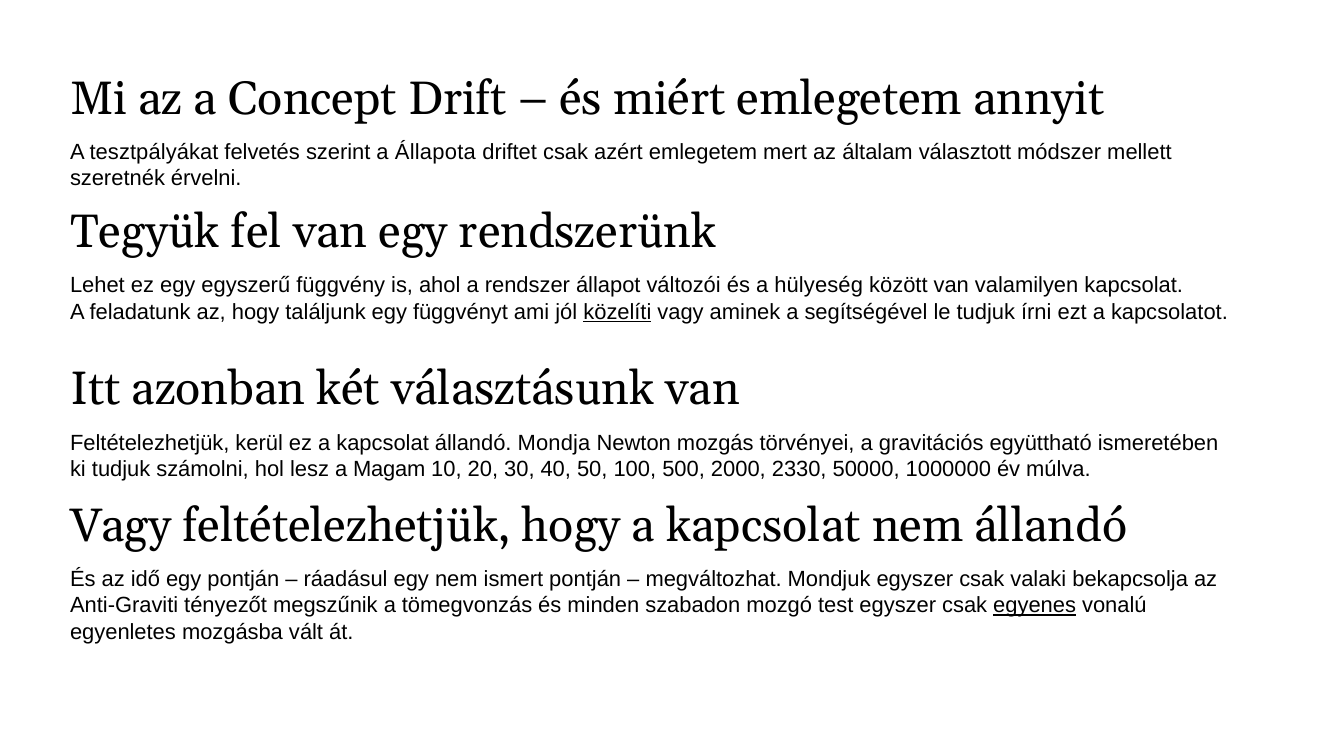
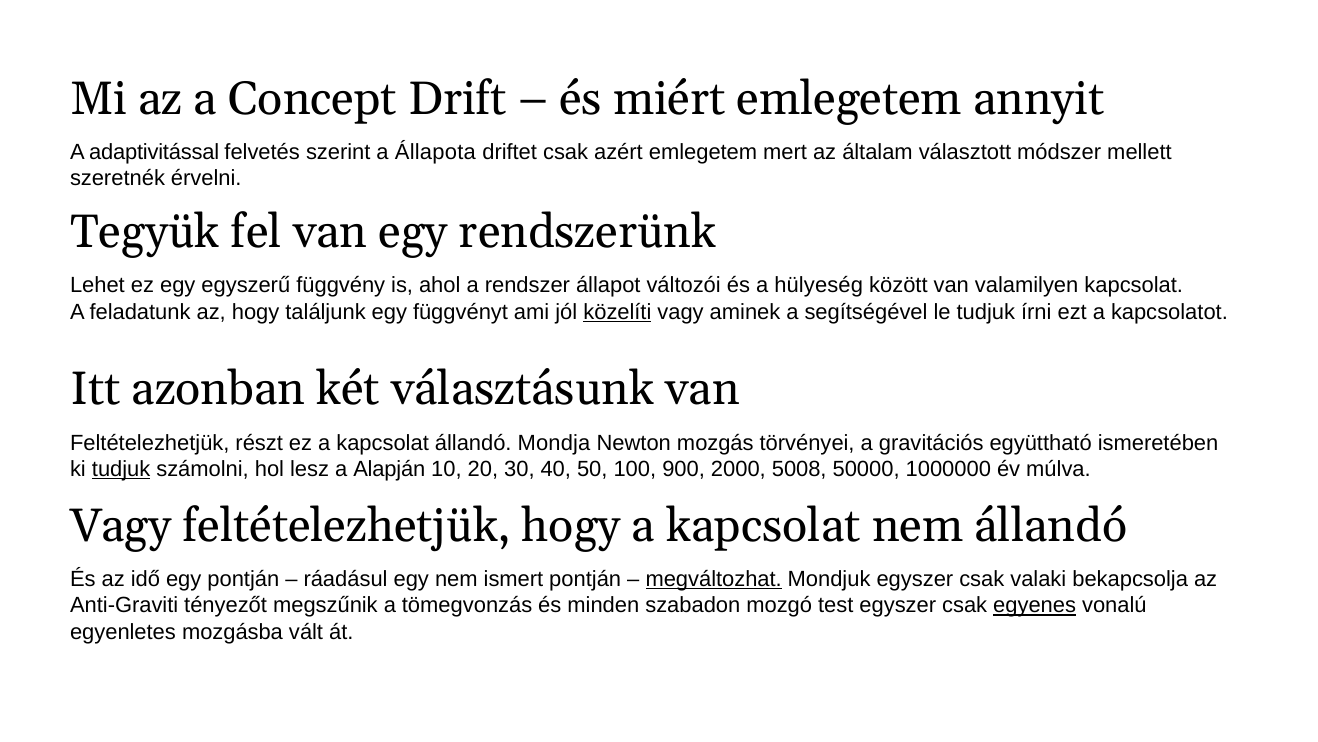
tesztpályákat: tesztpályákat -> adaptivitással
kerül: kerül -> részt
tudjuk at (121, 469) underline: none -> present
Magam: Magam -> Alapján
500: 500 -> 900
2330: 2330 -> 5008
megváltozhat underline: none -> present
